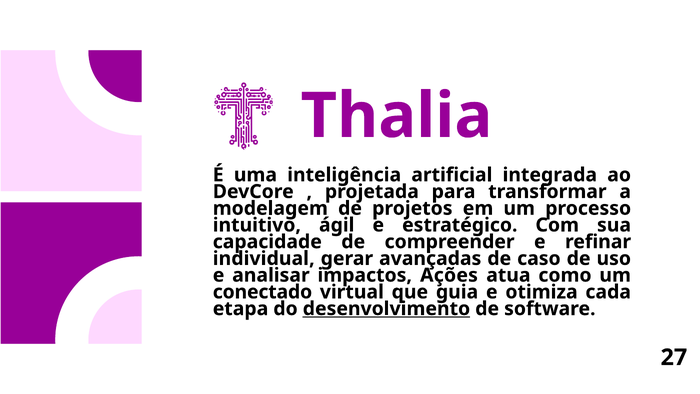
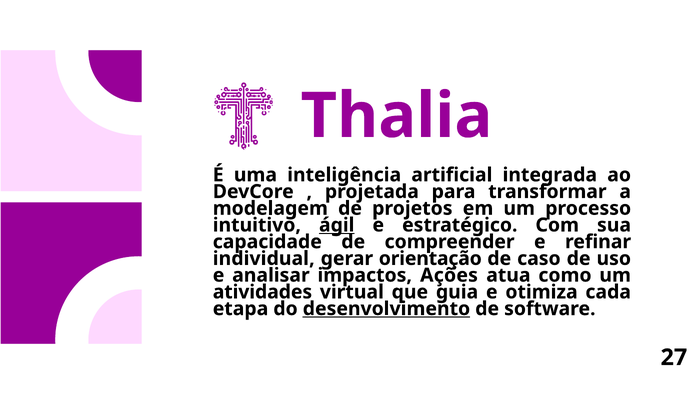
ágil underline: none -> present
avançadas: avançadas -> orientação
conectado: conectado -> atividades
